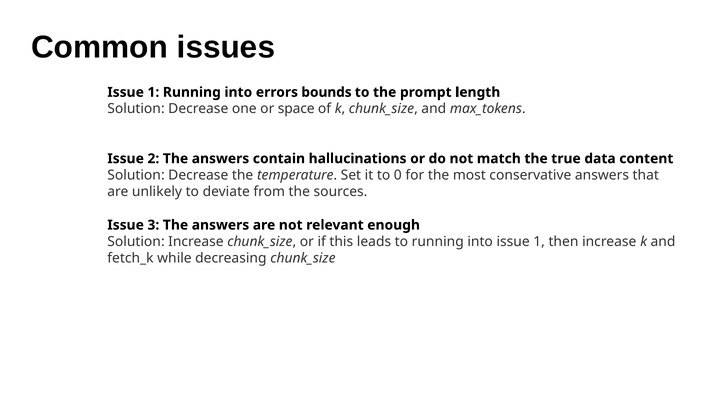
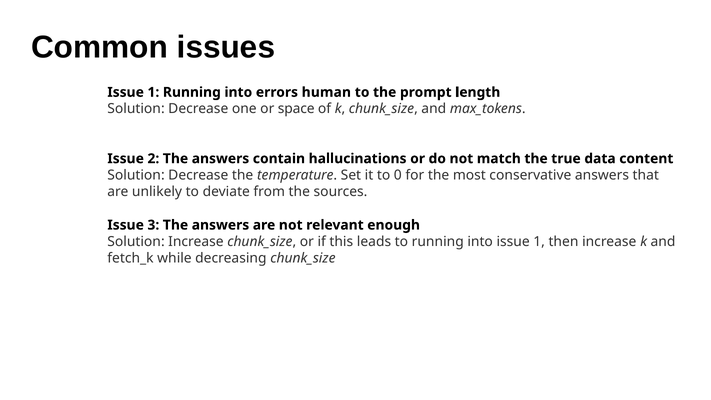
bounds: bounds -> human
